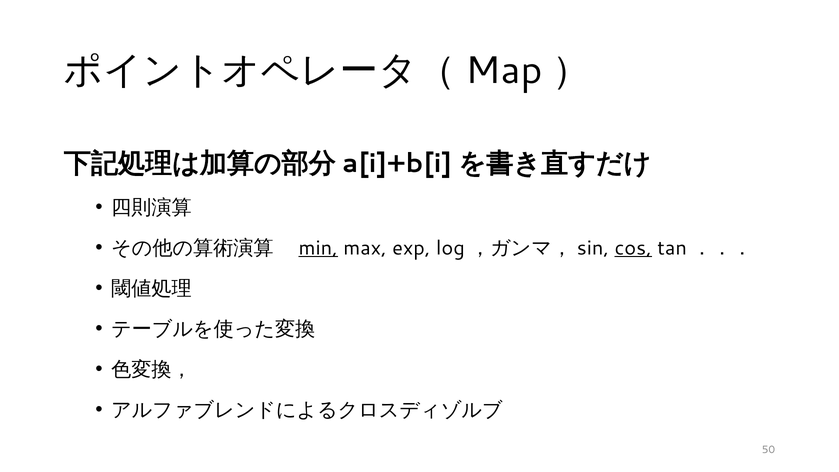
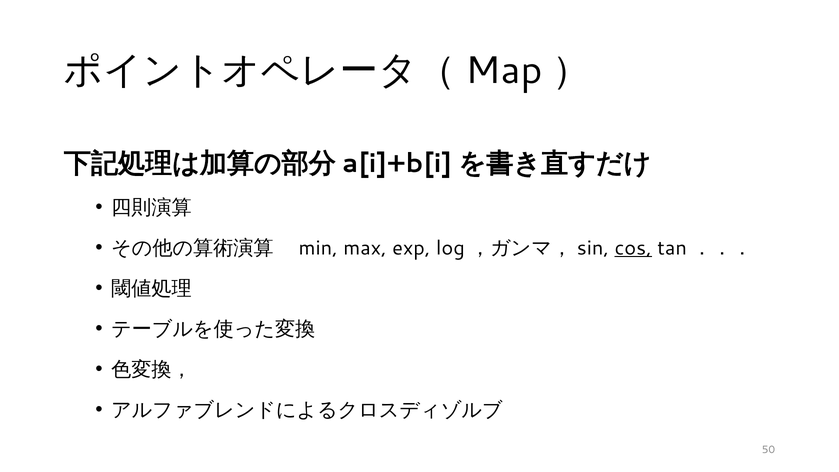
min underline: present -> none
